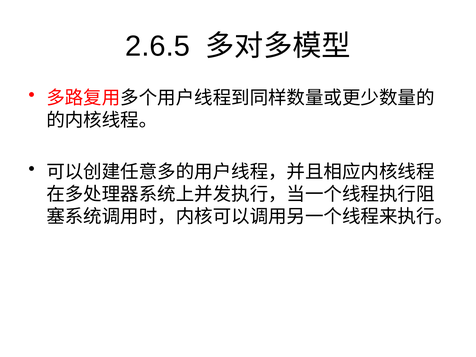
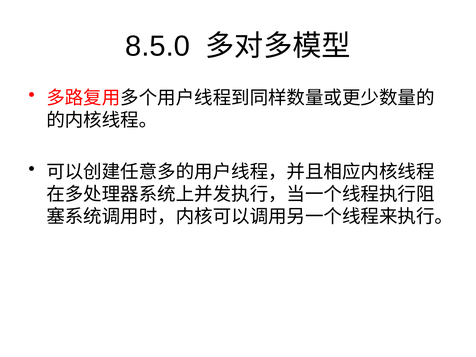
2.6.5: 2.6.5 -> 8.5.0
